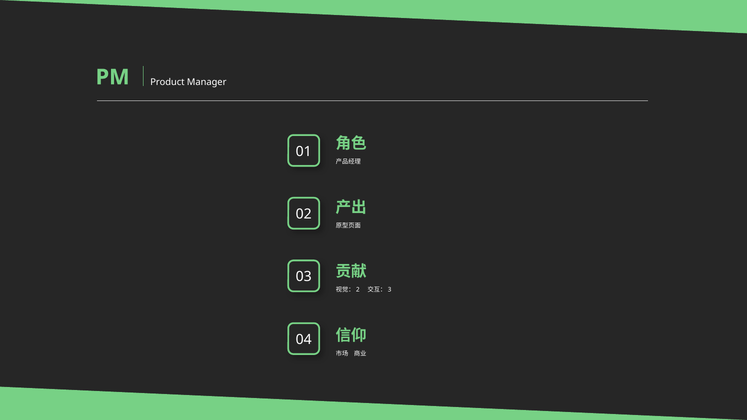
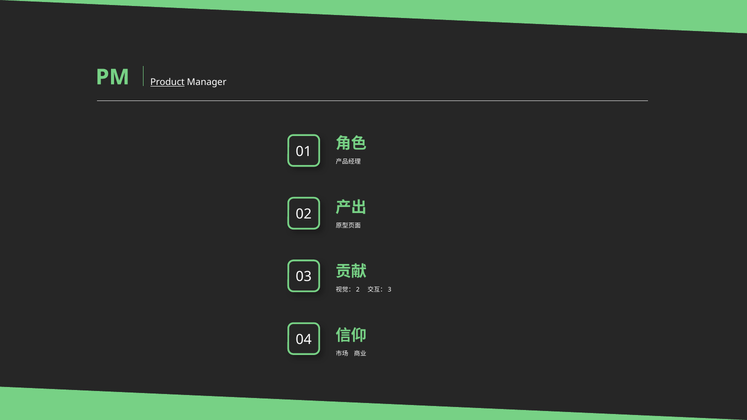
Product underline: none -> present
